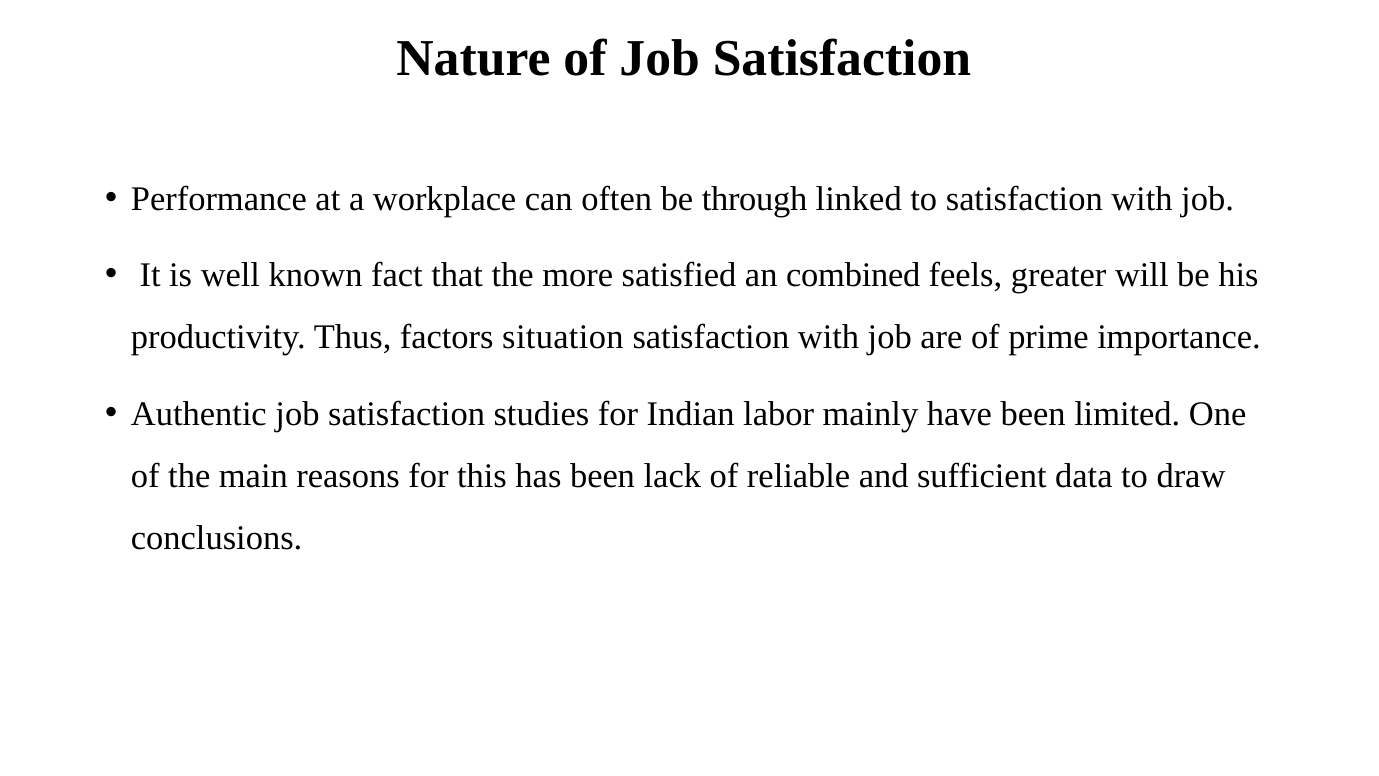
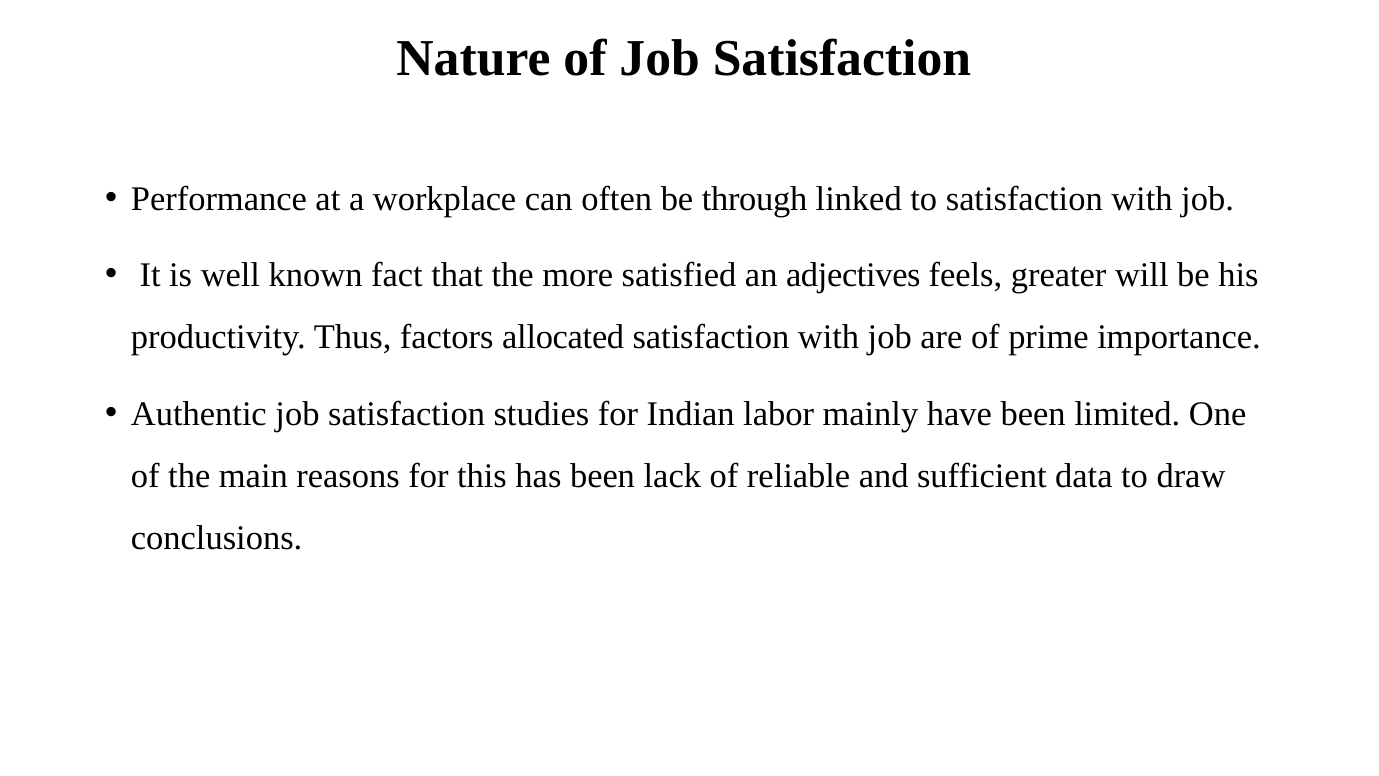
combined: combined -> adjectives
situation: situation -> allocated
